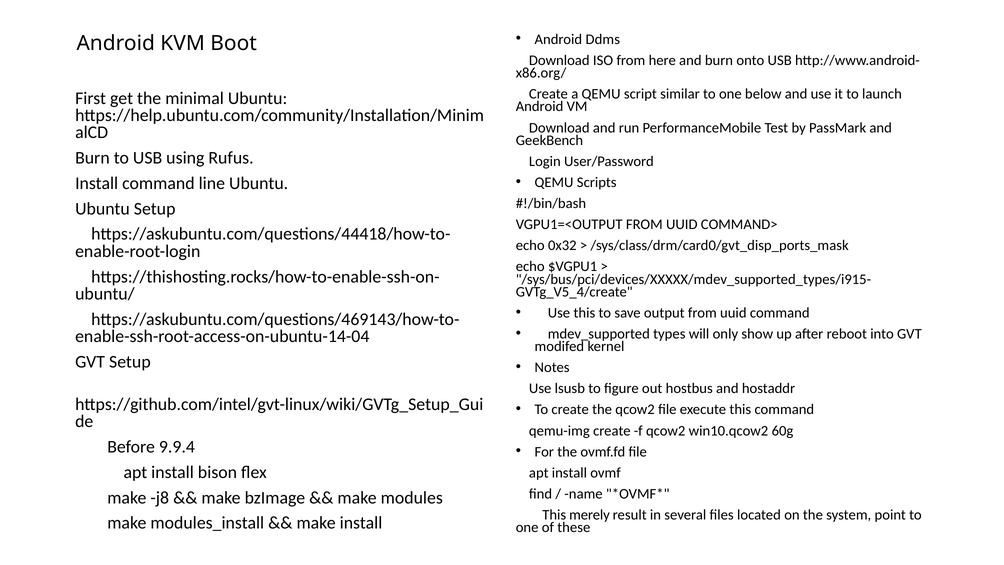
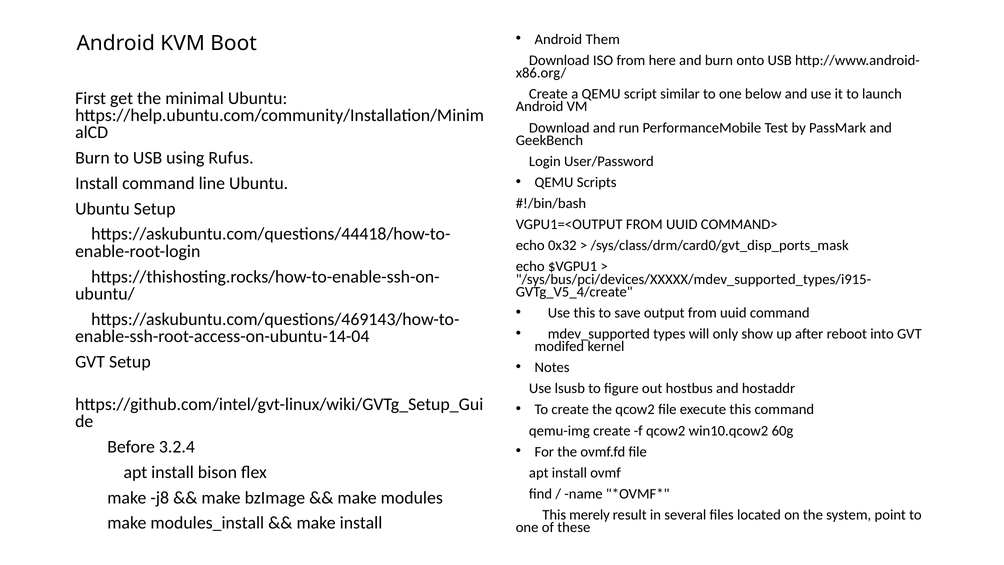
Ddms: Ddms -> Them
9.9.4: 9.9.4 -> 3.2.4
